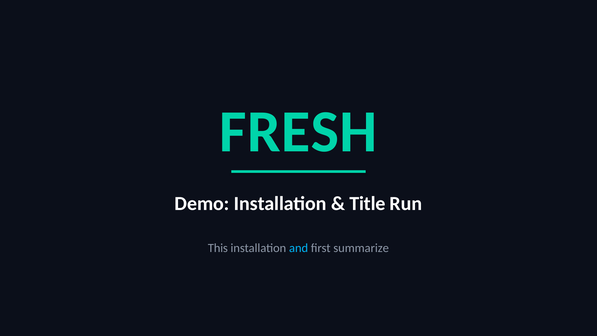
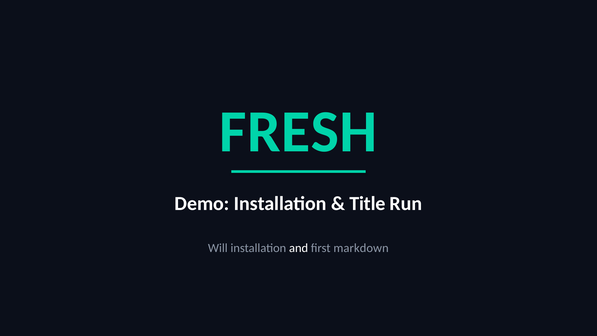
This: This -> Will
and colour: light blue -> white
summarize: summarize -> markdown
